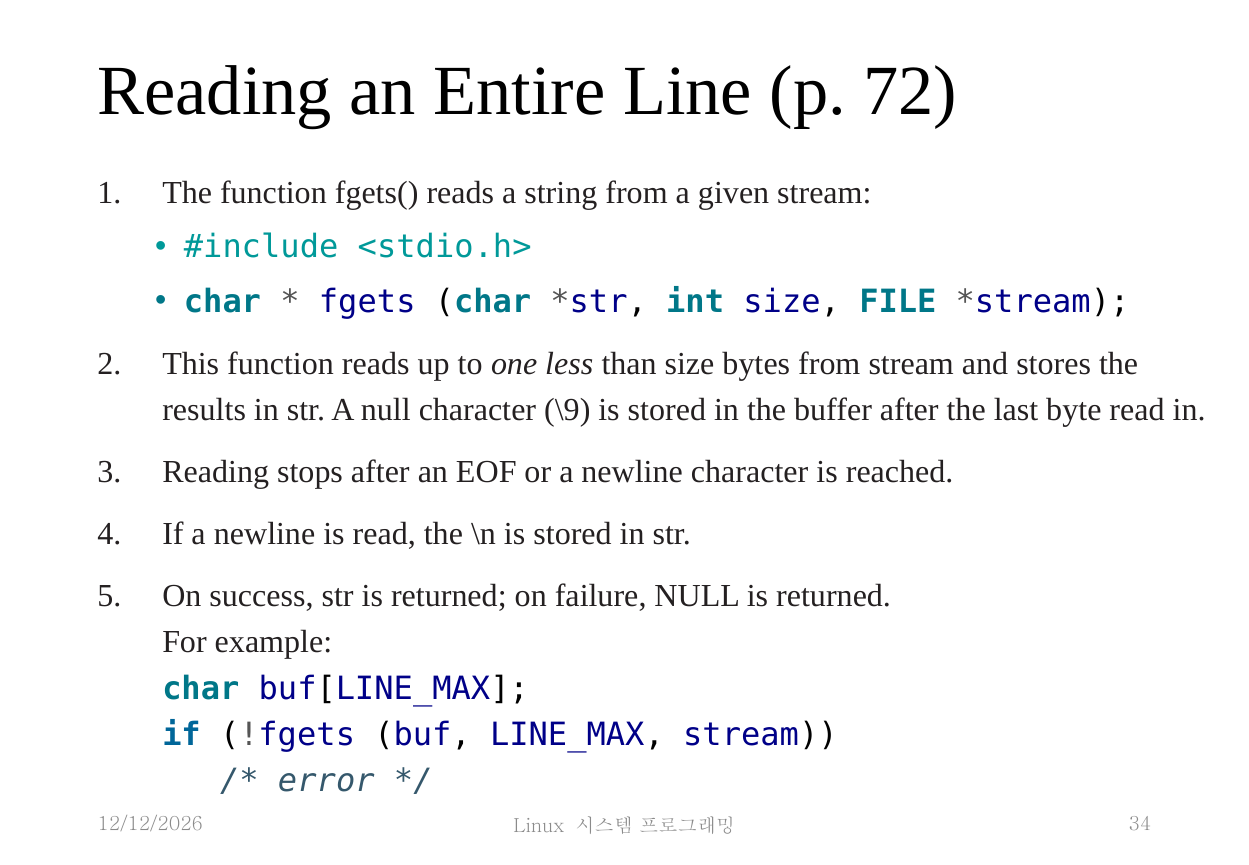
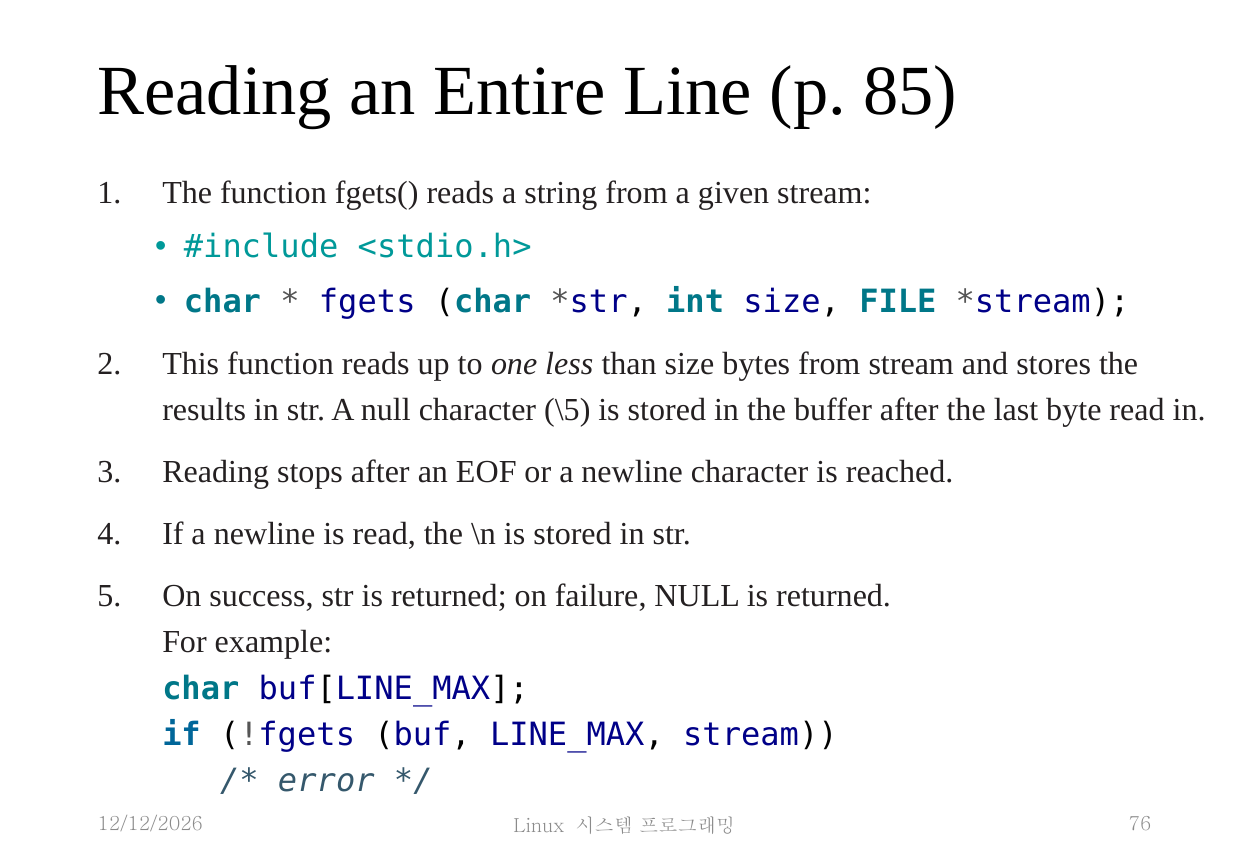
72: 72 -> 85
\9: \9 -> \5
34: 34 -> 76
